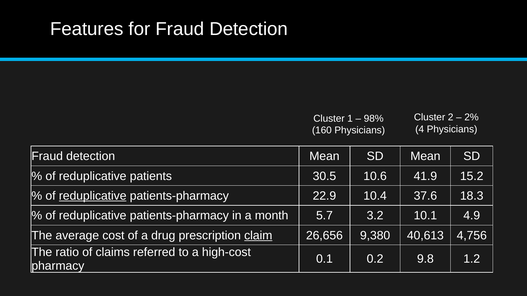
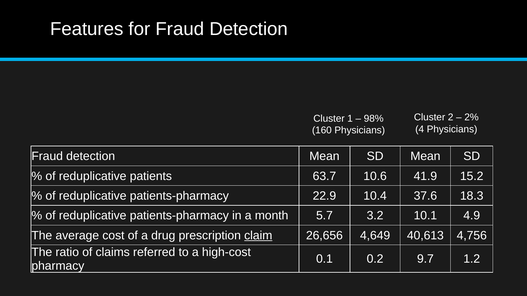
30.5: 30.5 -> 63.7
reduplicative at (93, 196) underline: present -> none
9,380: 9,380 -> 4,649
9.8: 9.8 -> 9.7
